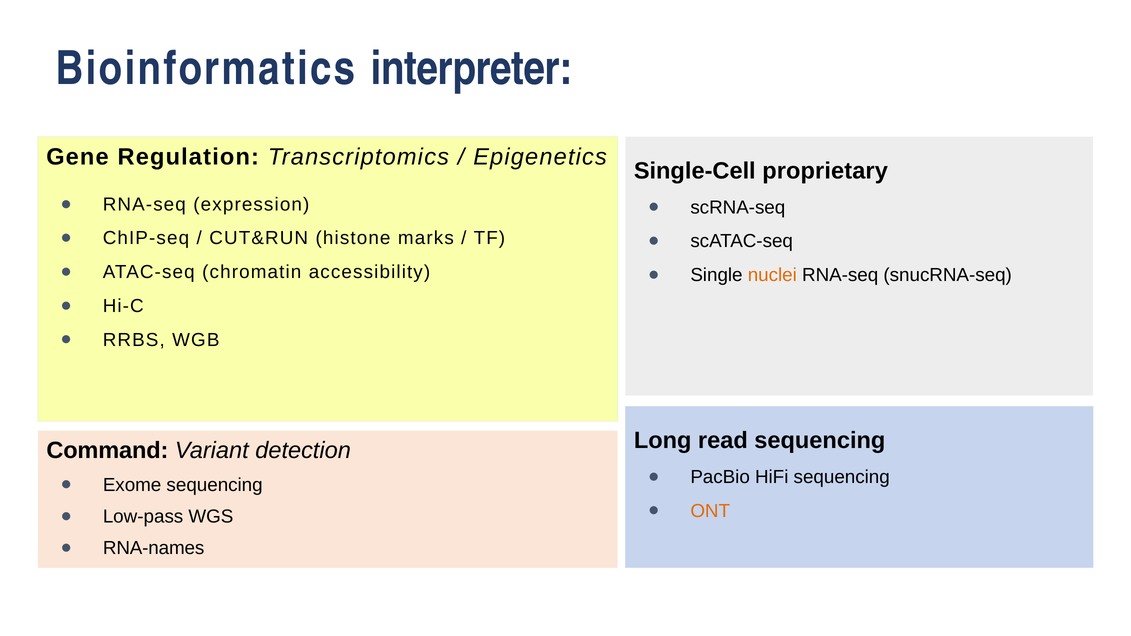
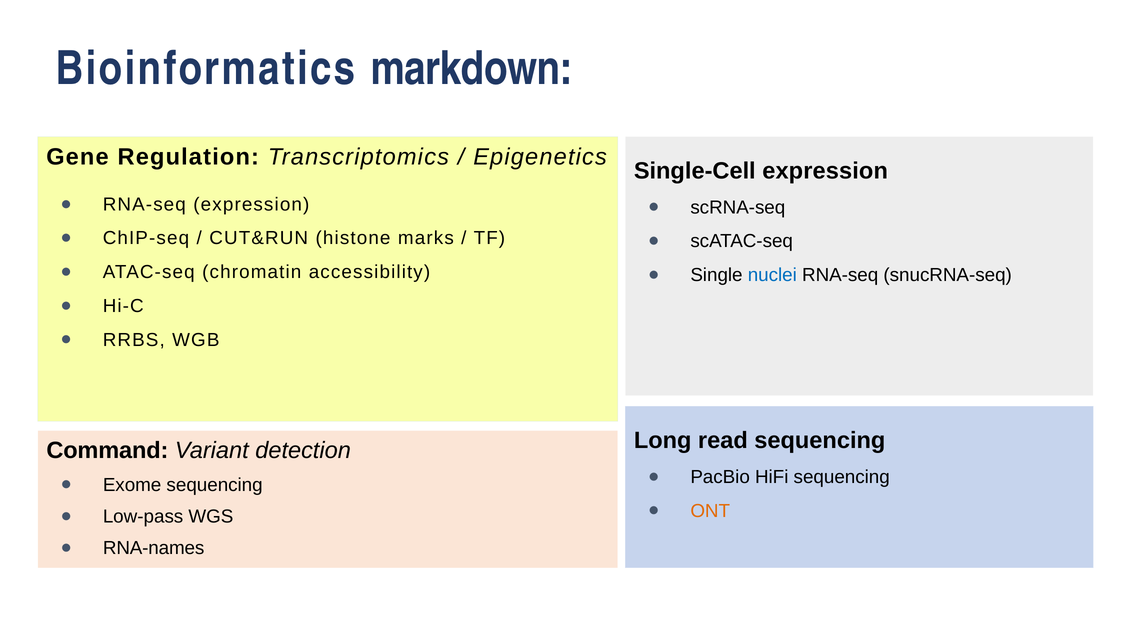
interpreter: interpreter -> markdown
Single-Cell proprietary: proprietary -> expression
nuclei colour: orange -> blue
